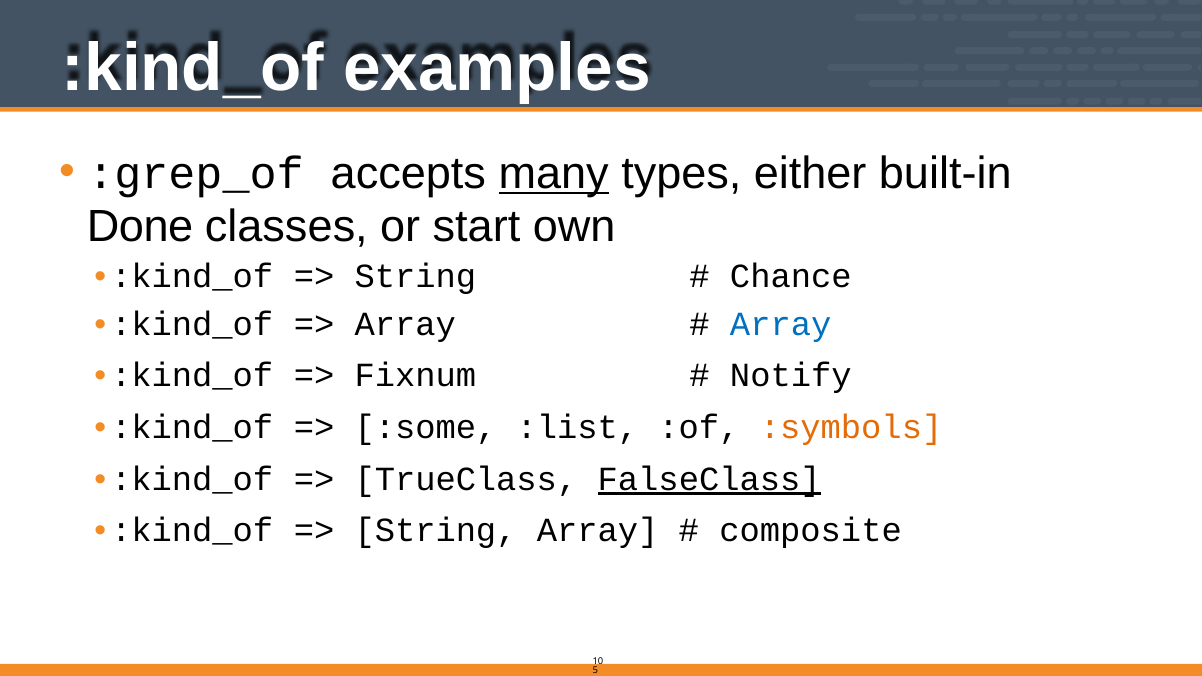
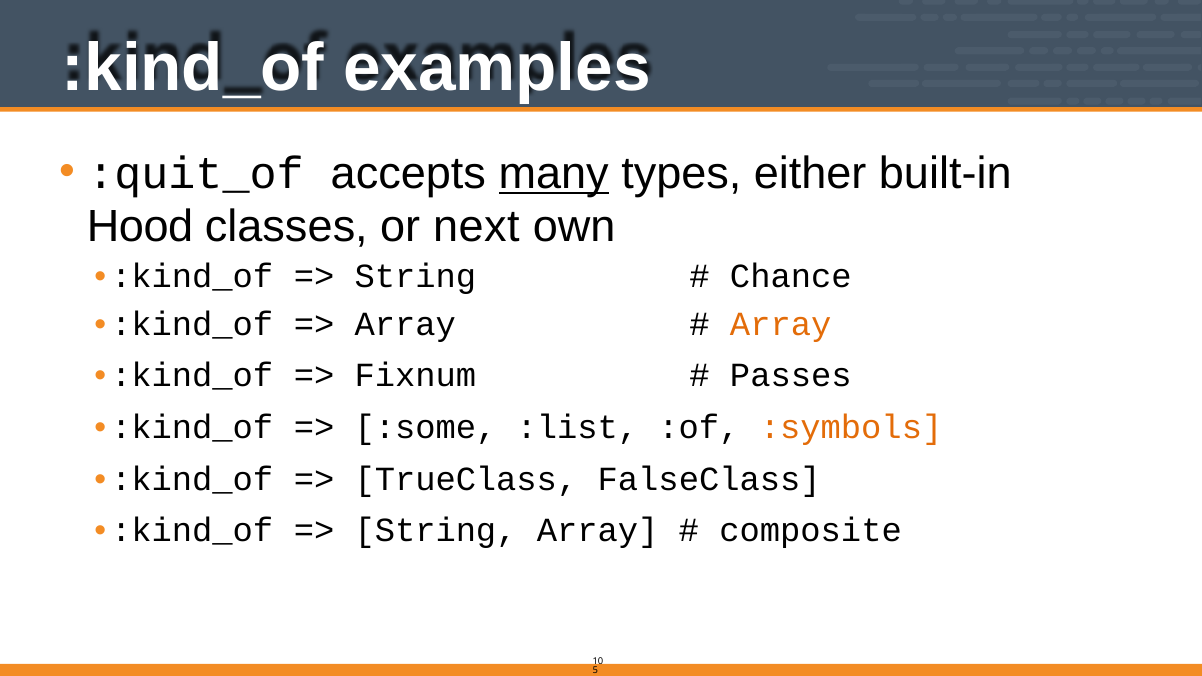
:grep_of: :grep_of -> :quit_of
Done: Done -> Hood
start: start -> next
Array at (781, 324) colour: blue -> orange
Notify: Notify -> Passes
FalseClass underline: present -> none
